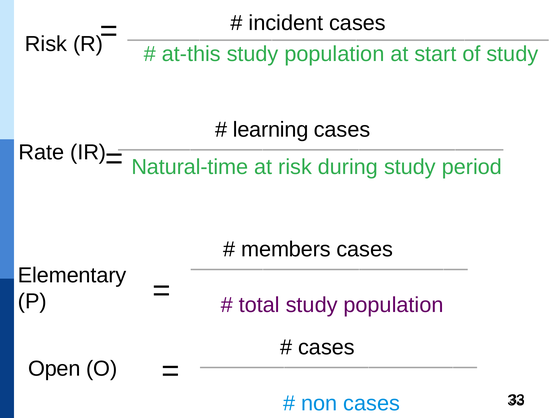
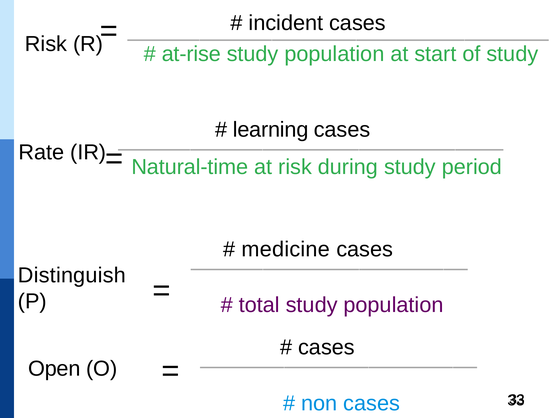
at-this: at-this -> at-rise
members: members -> medicine
Elementary: Elementary -> Distinguish
